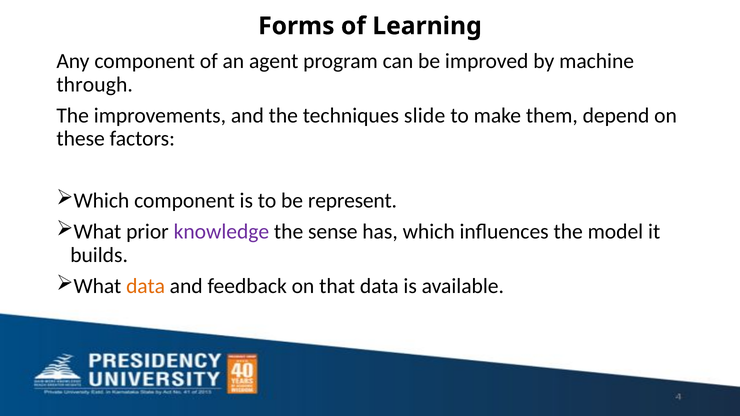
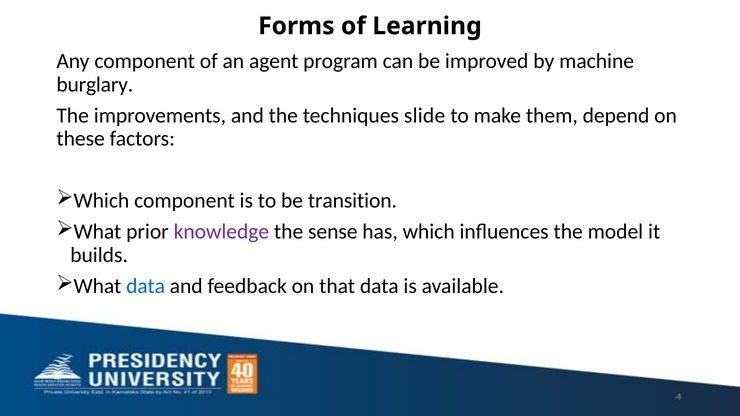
through: through -> burglary
represent: represent -> transition
data at (146, 286) colour: orange -> blue
